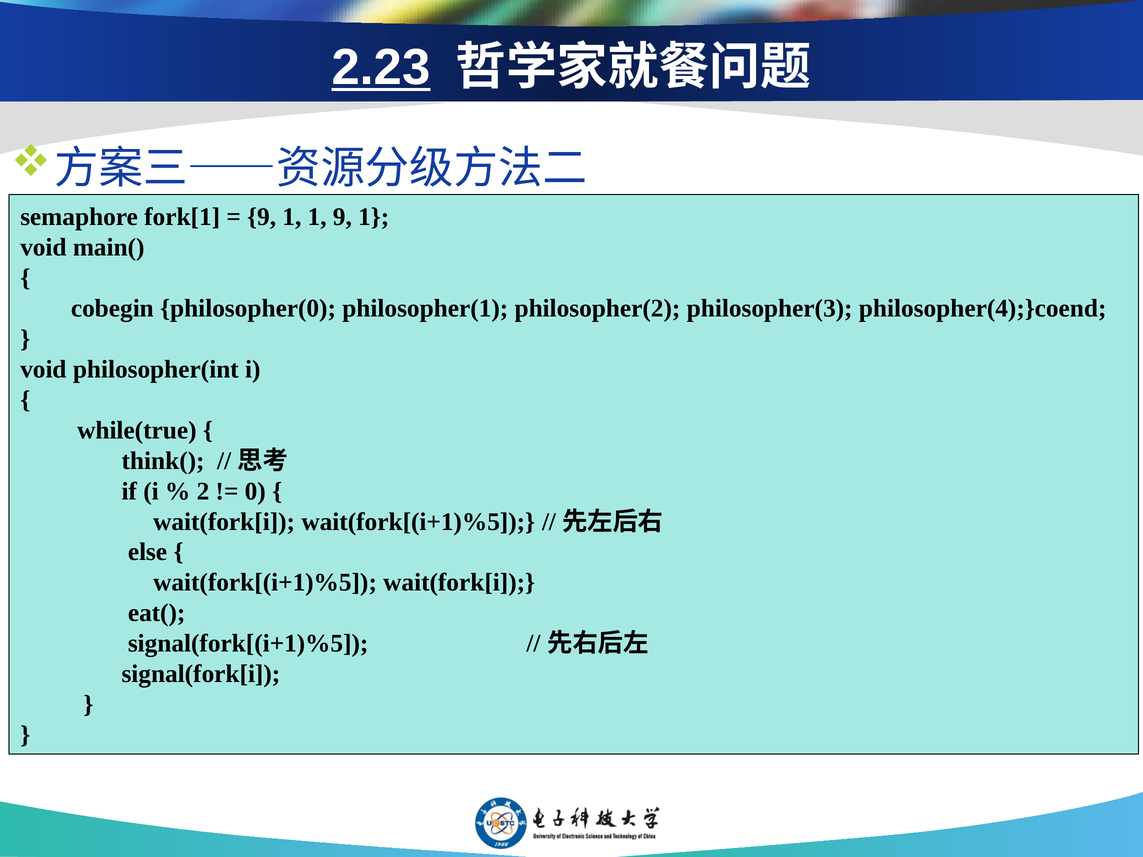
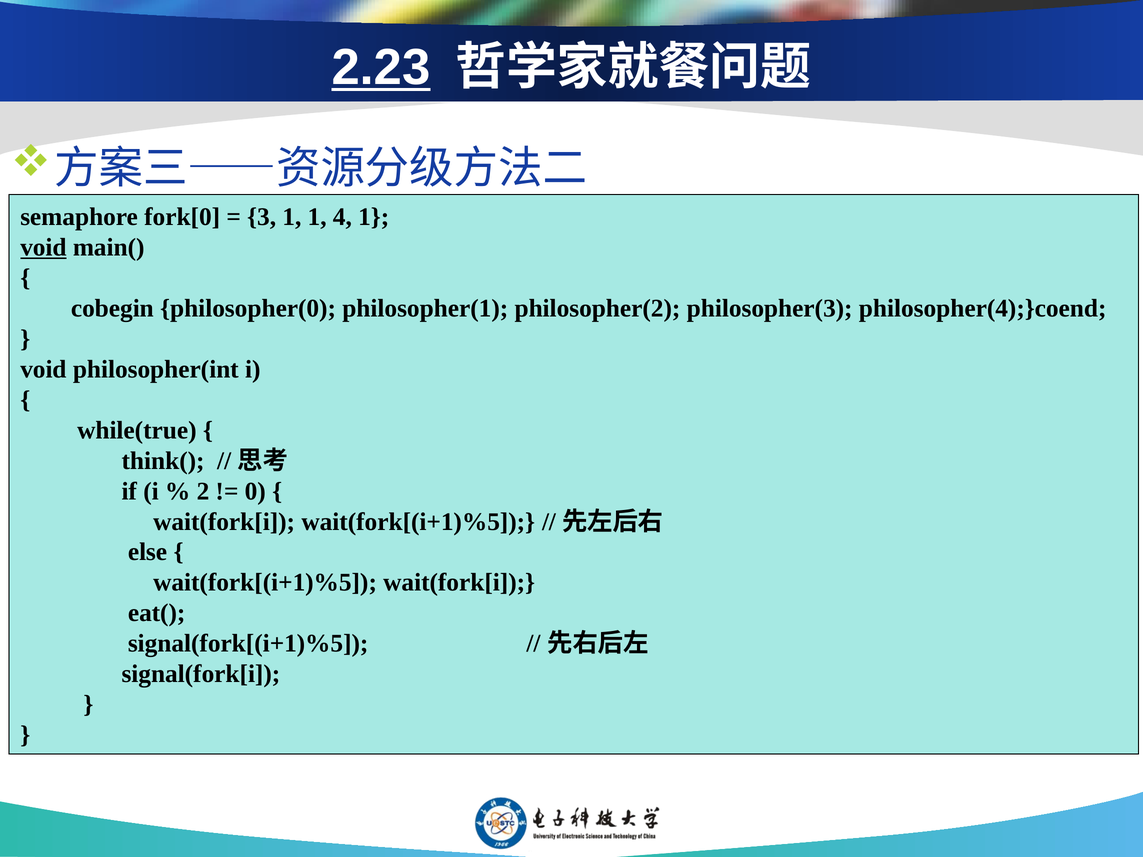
fork[1: fork[1 -> fork[0
9 at (262, 217): 9 -> 3
1 9: 9 -> 4
void at (43, 248) underline: none -> present
